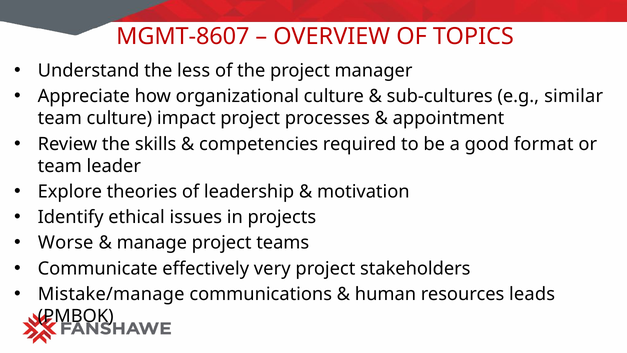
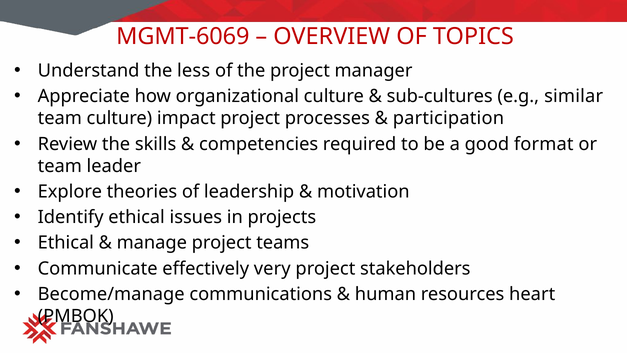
MGMT-8607: MGMT-8607 -> MGMT-6069
appointment: appointment -> participation
Worse at (66, 243): Worse -> Ethical
Mistake/manage: Mistake/manage -> Become/manage
leads: leads -> heart
